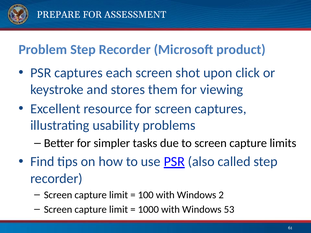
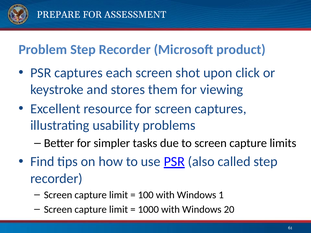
2: 2 -> 1
53: 53 -> 20
